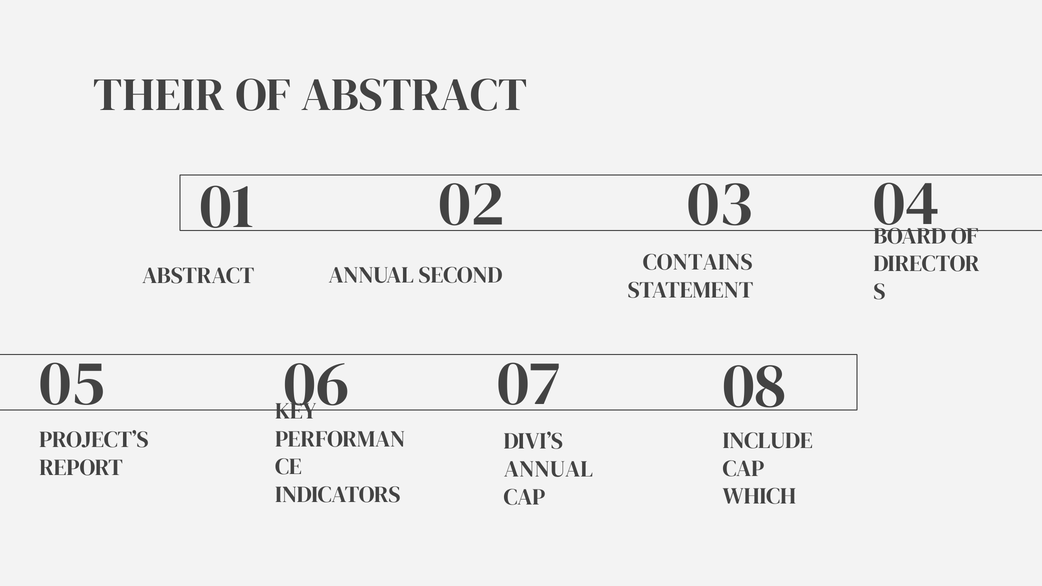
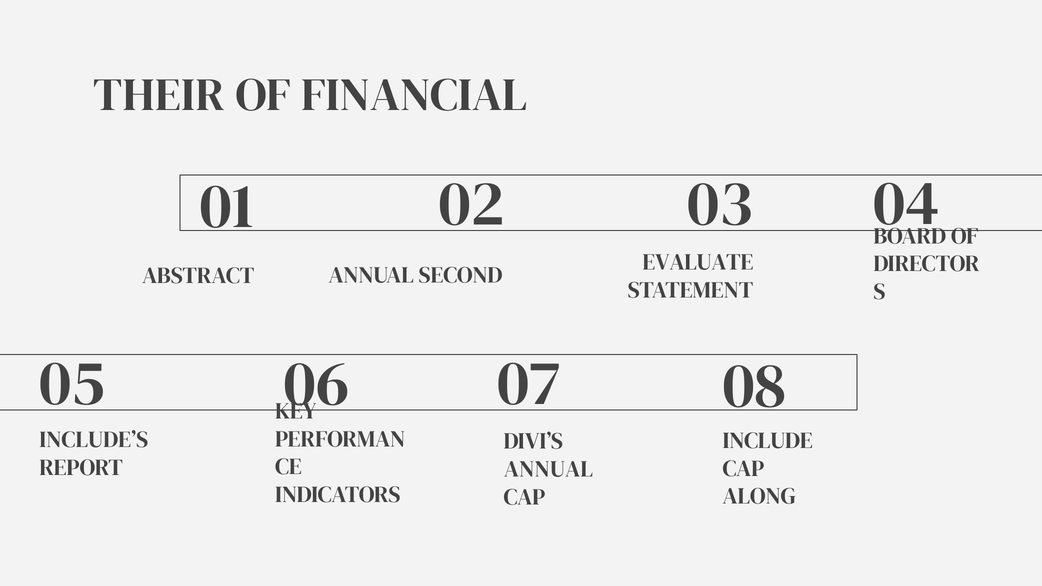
OF ABSTRACT: ABSTRACT -> FINANCIAL
CONTAINS: CONTAINS -> EVALUATE
PROJECT’S: PROJECT’S -> INCLUDE’S
WHICH: WHICH -> ALONG
